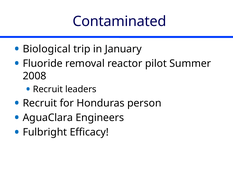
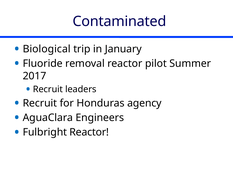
2008: 2008 -> 2017
person: person -> agency
Fulbright Efficacy: Efficacy -> Reactor
